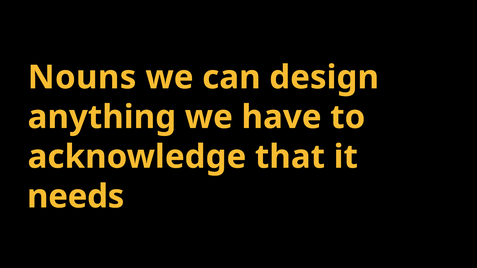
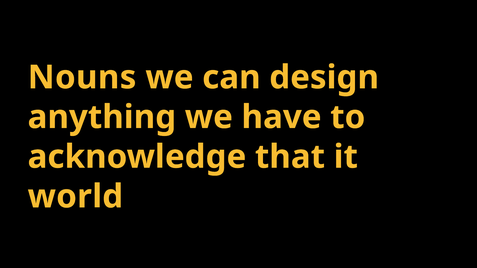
needs: needs -> world
